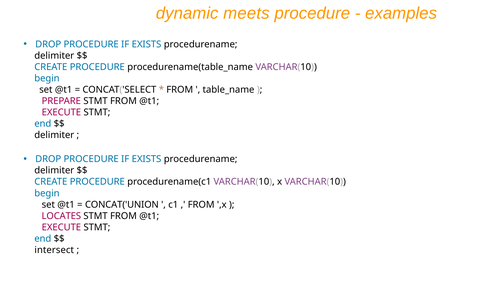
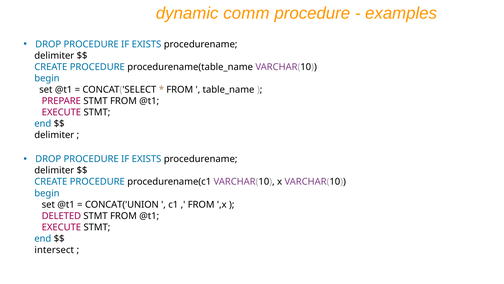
meets: meets -> comm
LOCATES: LOCATES -> DELETED
